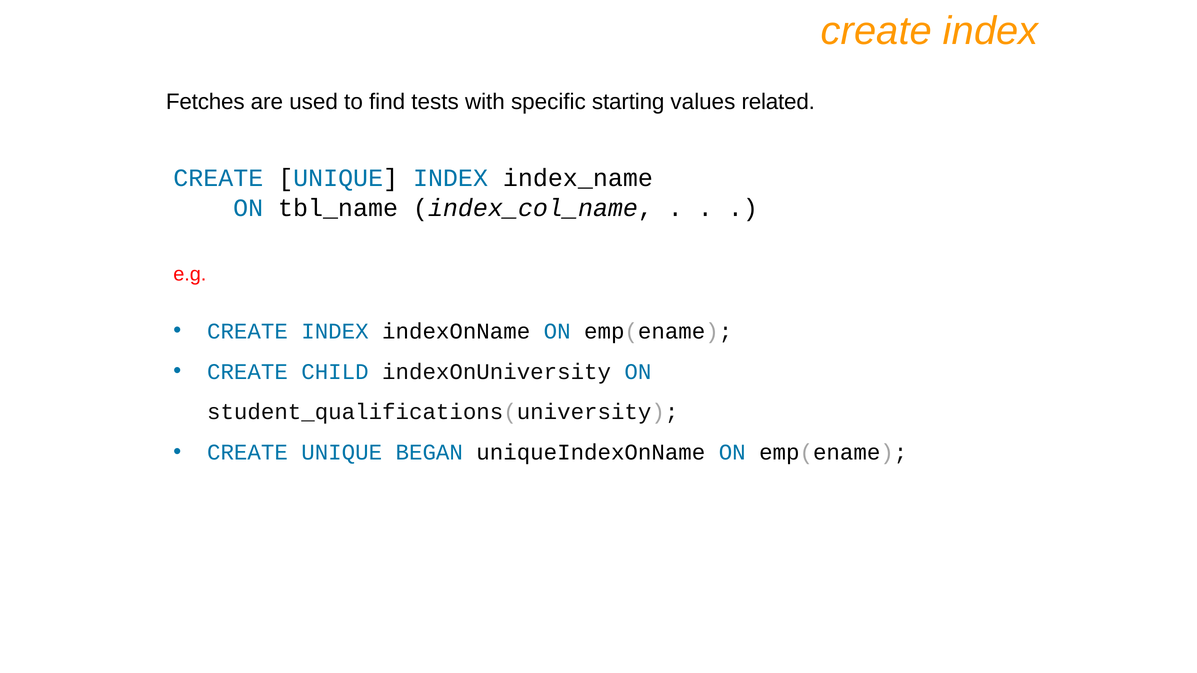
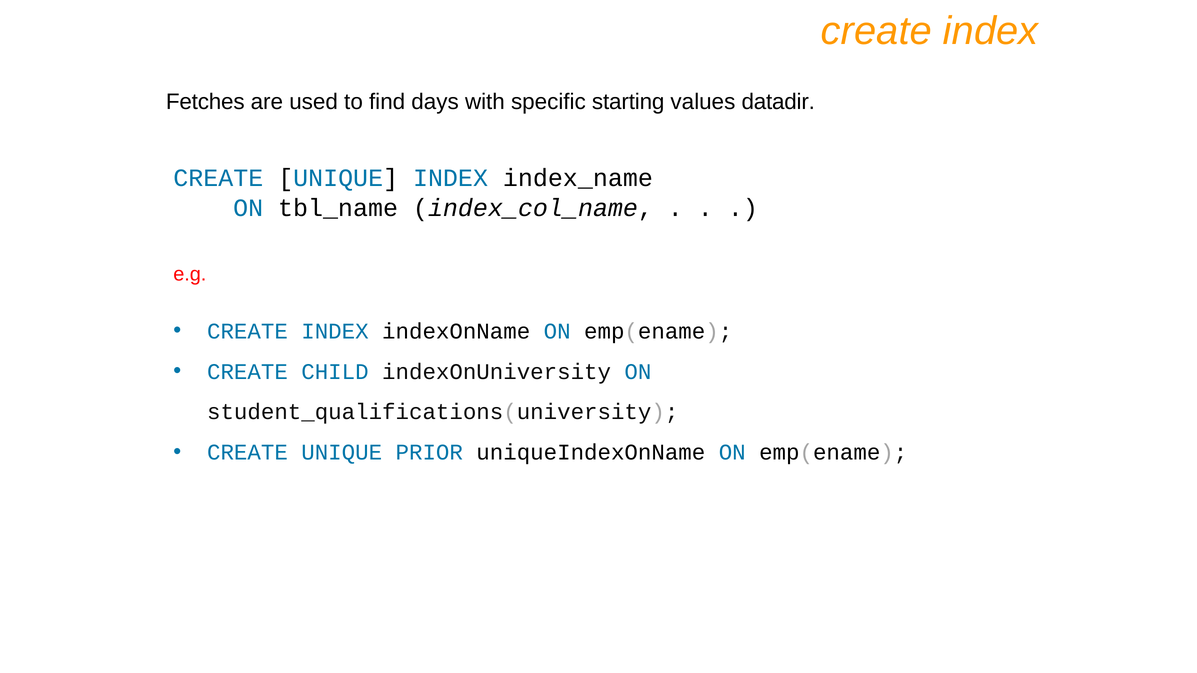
tests: tests -> days
related: related -> datadir
BEGAN: BEGAN -> PRIOR
